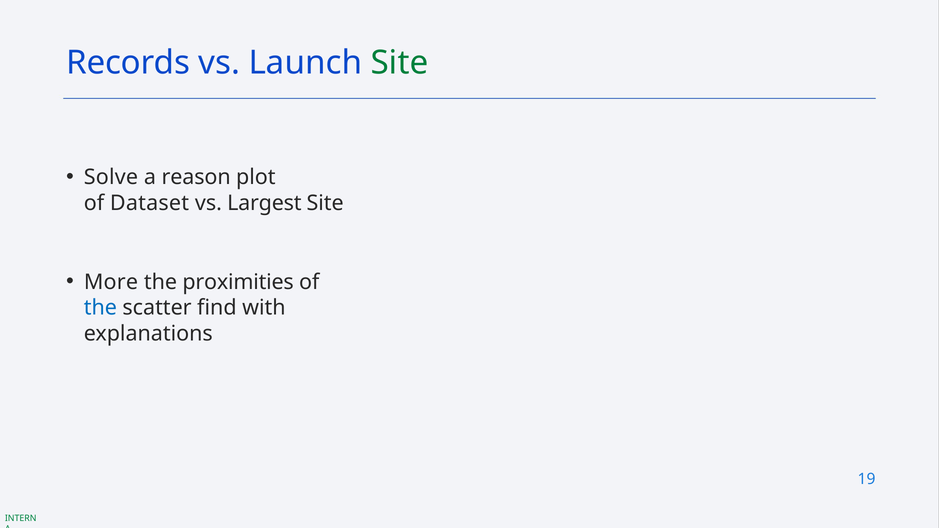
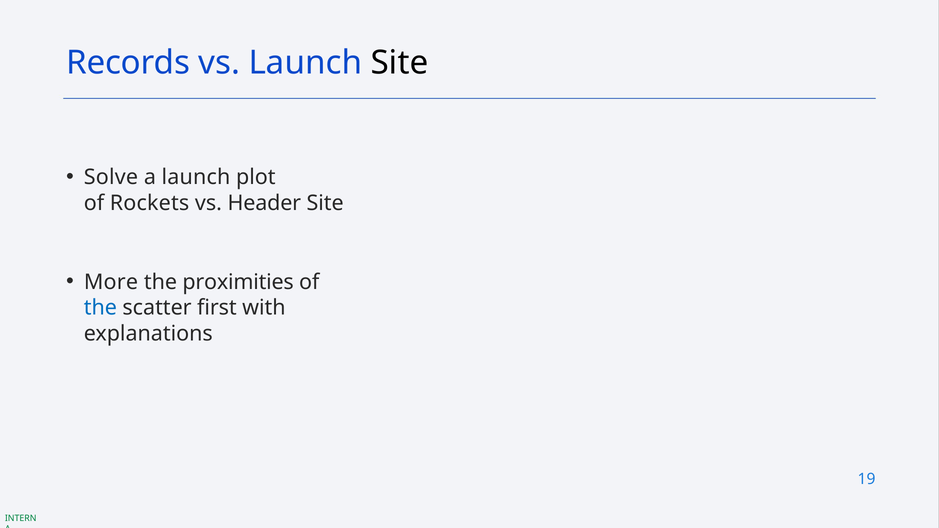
Site at (399, 63) colour: green -> black
a reason: reason -> launch
Dataset: Dataset -> Rockets
Largest: Largest -> Header
find: find -> first
